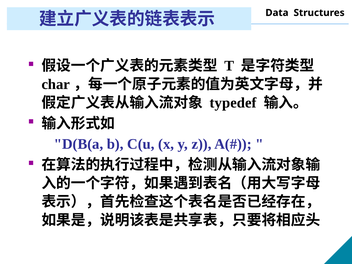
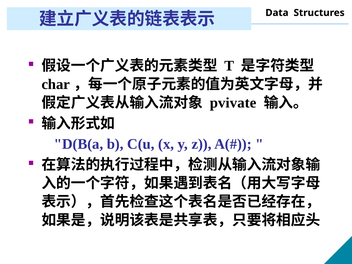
typedef: typedef -> pvivate
